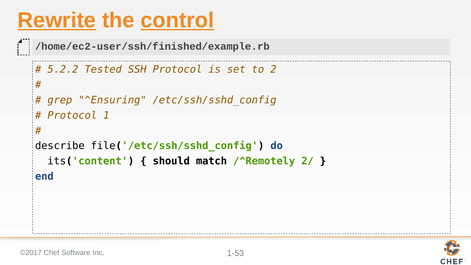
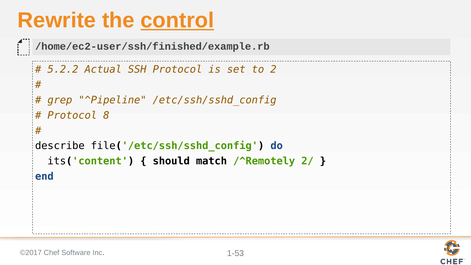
Rewrite underline: present -> none
Tested: Tested -> Actual
^Ensuring: ^Ensuring -> ^Pipeline
1: 1 -> 8
